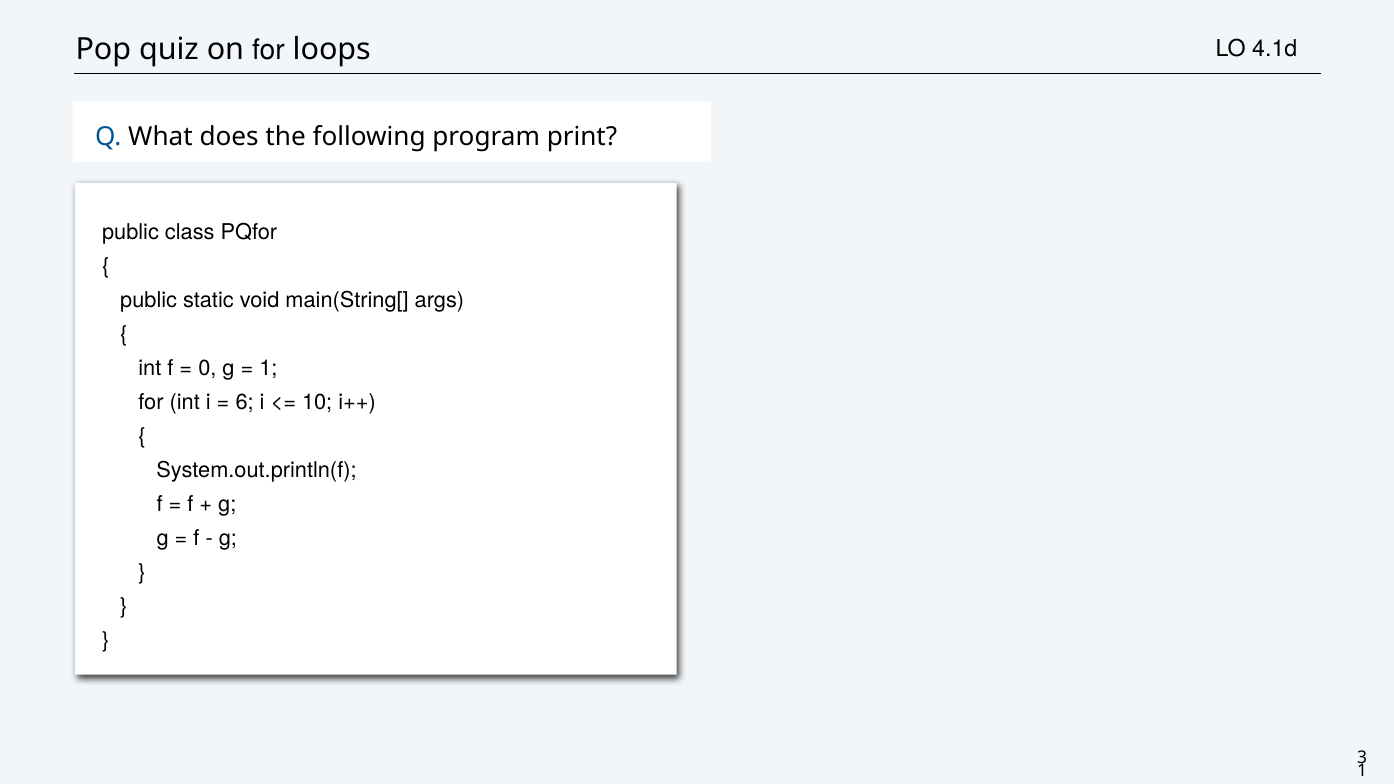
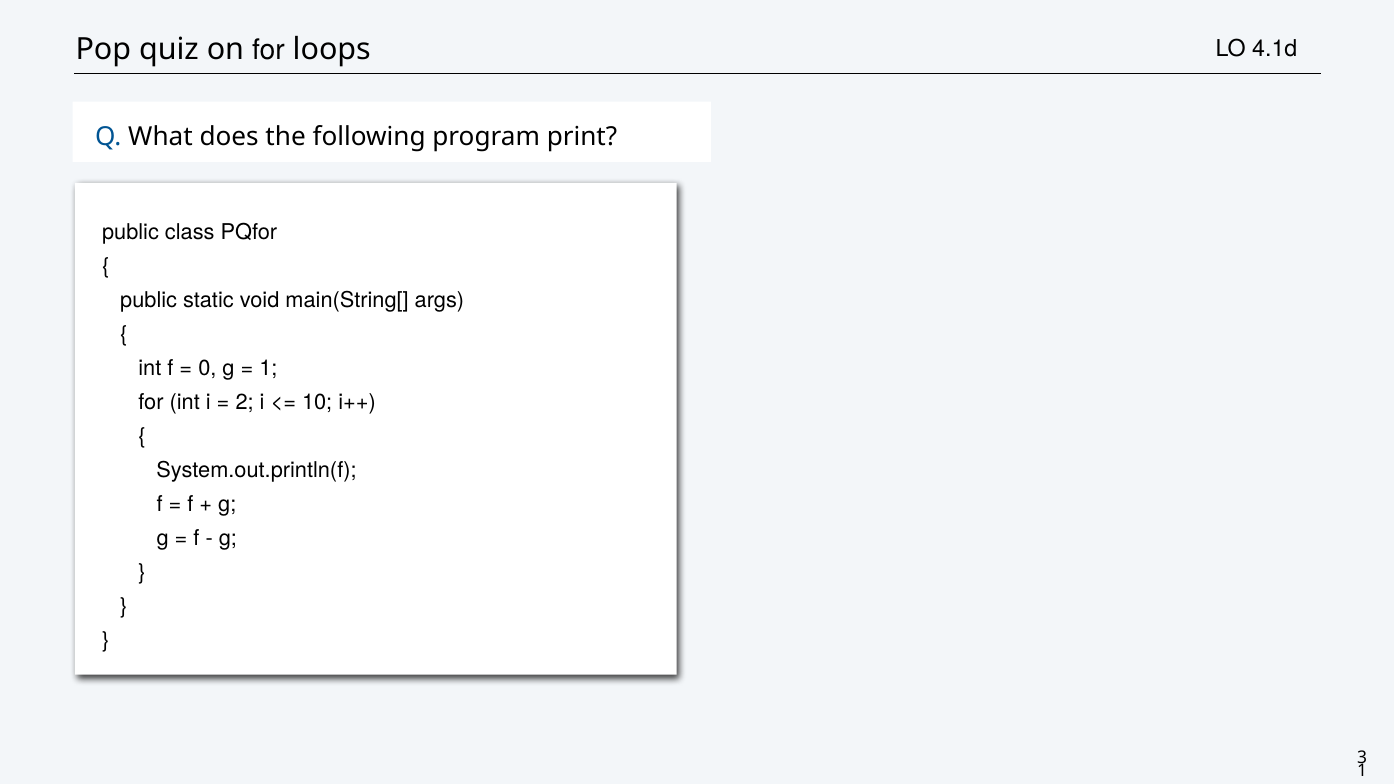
6: 6 -> 2
